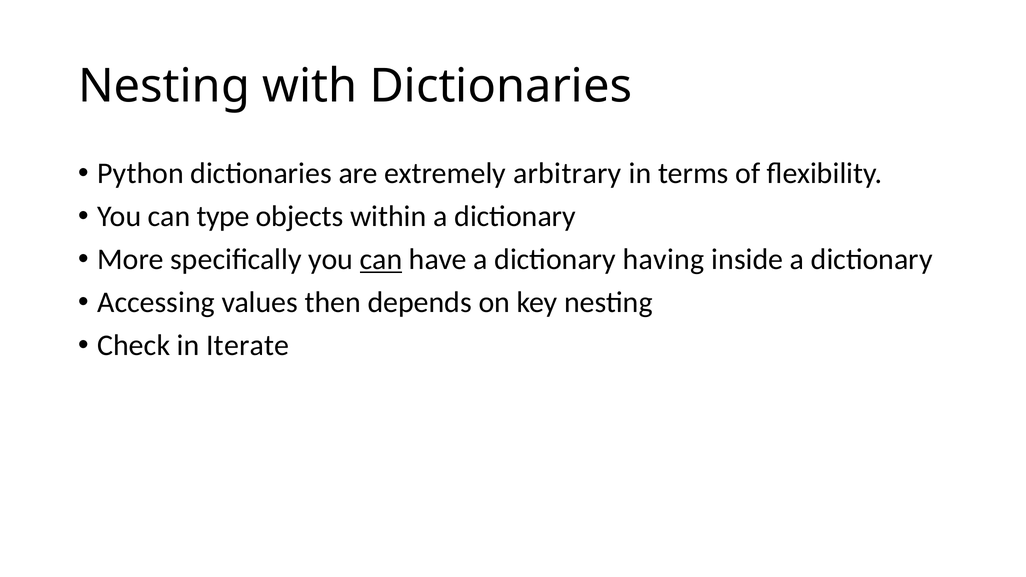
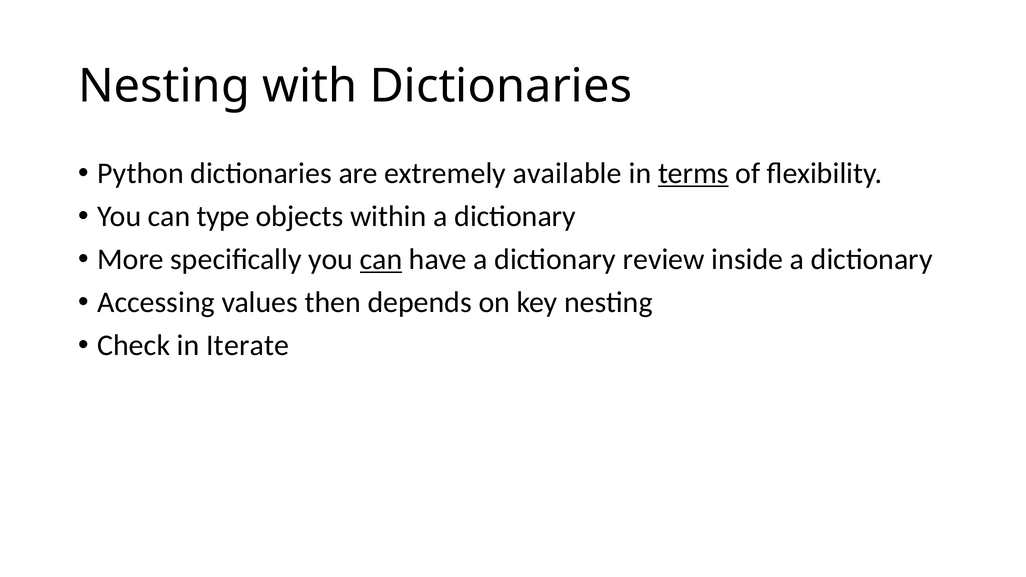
arbitrary: arbitrary -> available
terms underline: none -> present
having: having -> review
